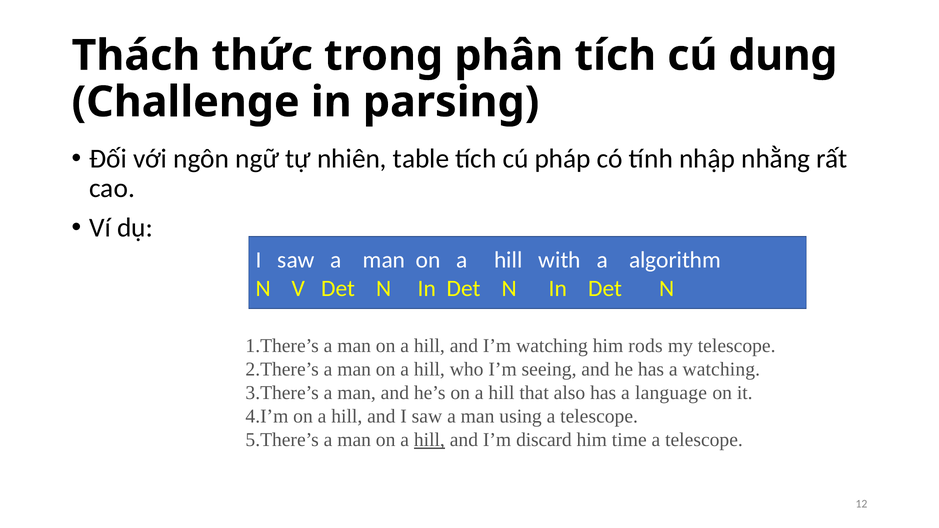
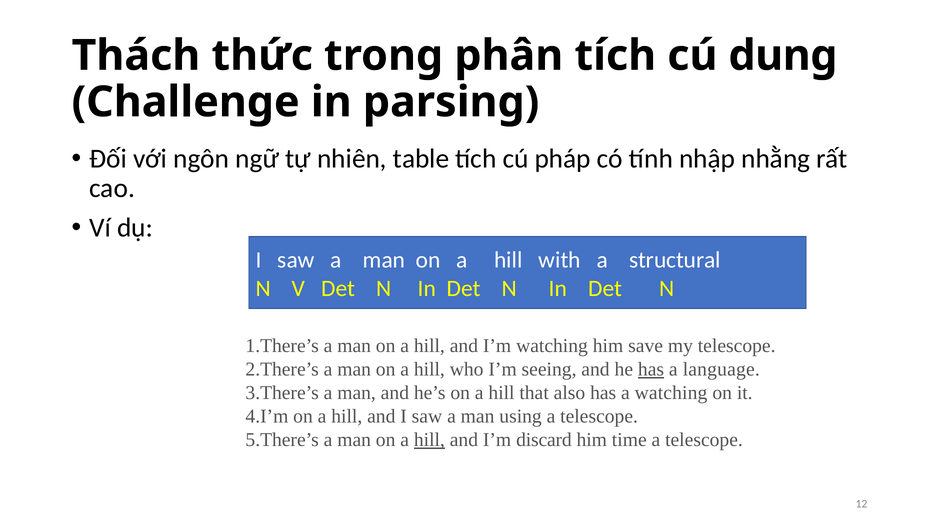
algorithm: algorithm -> structural
rods: rods -> save
has at (651, 369) underline: none -> present
a watching: watching -> language
a language: language -> watching
